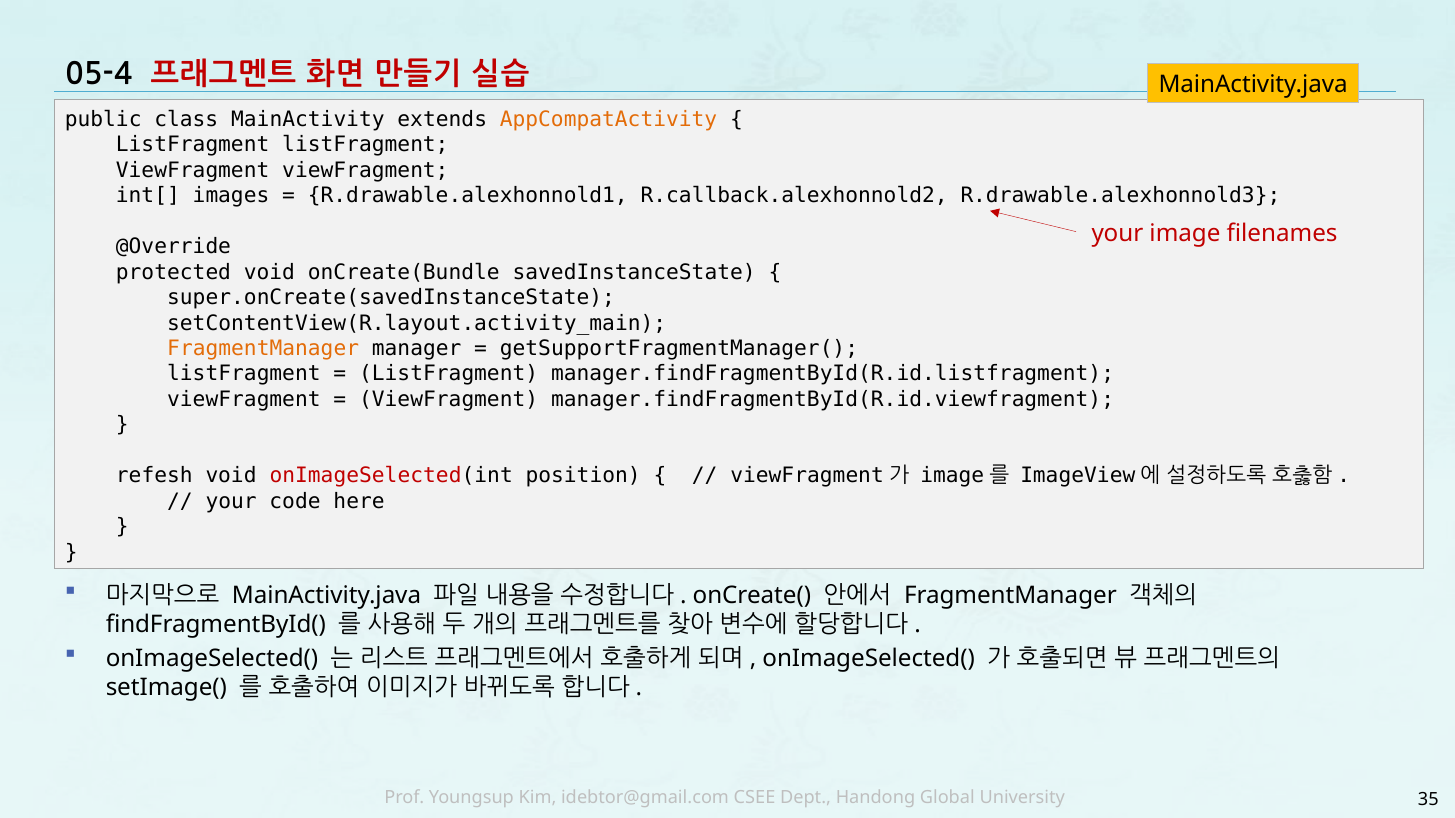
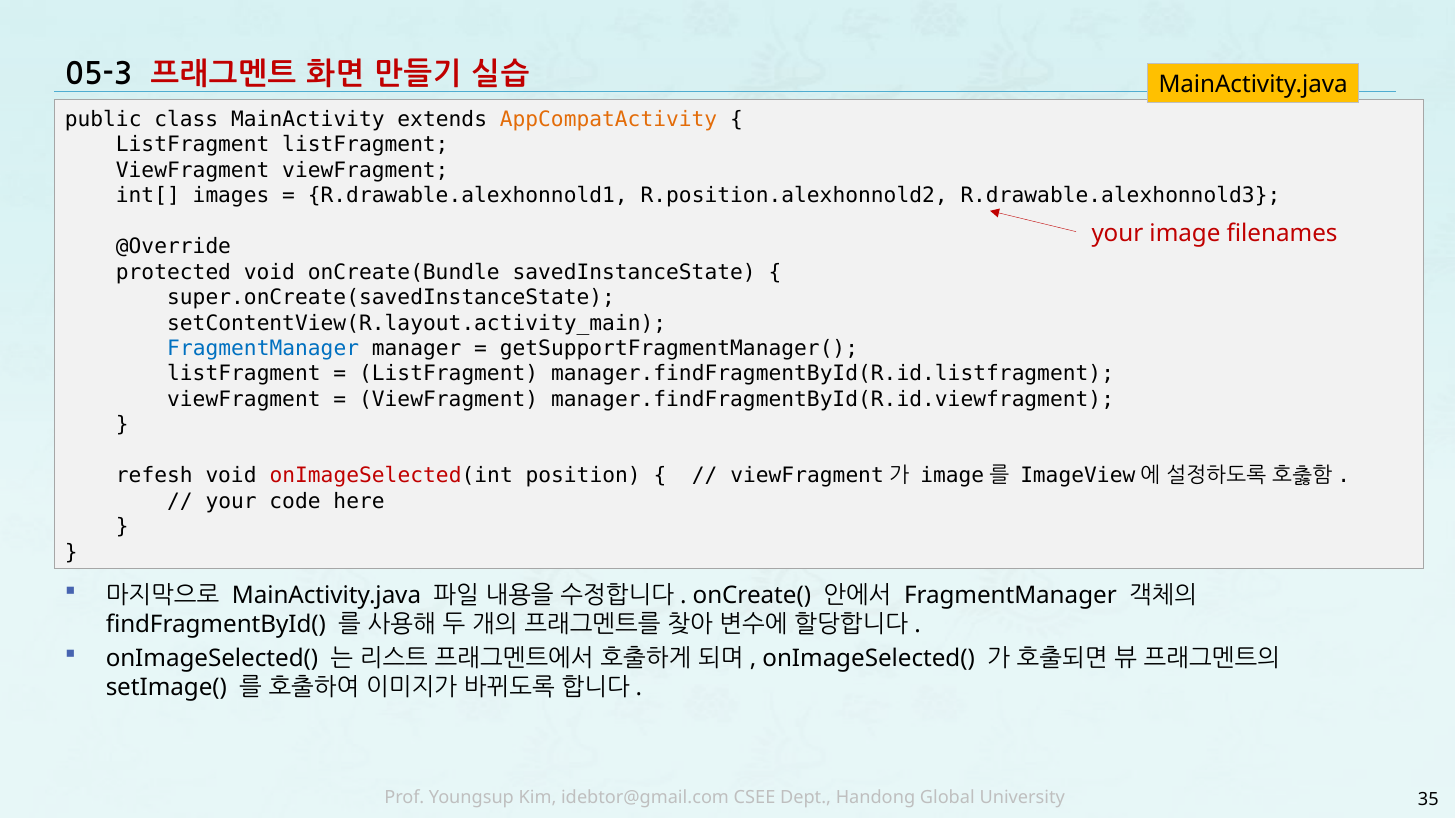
05-4: 05-4 -> 05-3
R.callback.alexhonnold2: R.callback.alexhonnold2 -> R.position.alexhonnold2
FragmentManager at (263, 349) colour: orange -> blue
